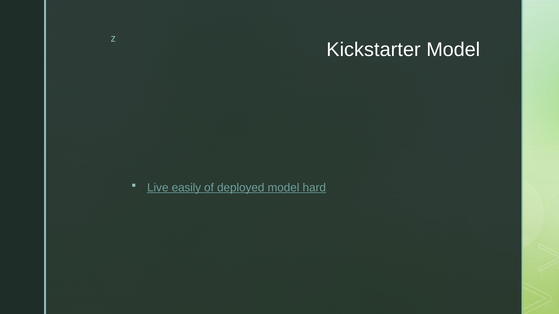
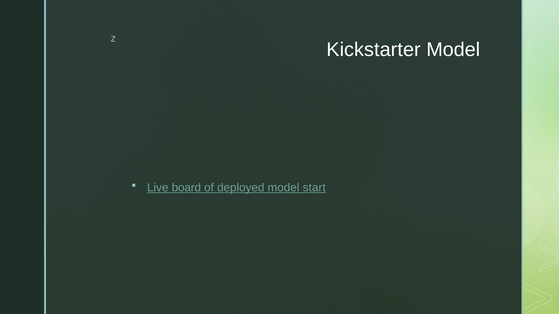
easily: easily -> board
hard: hard -> start
